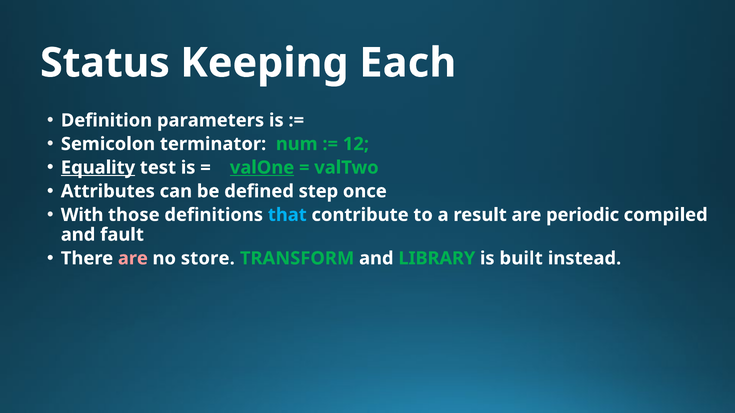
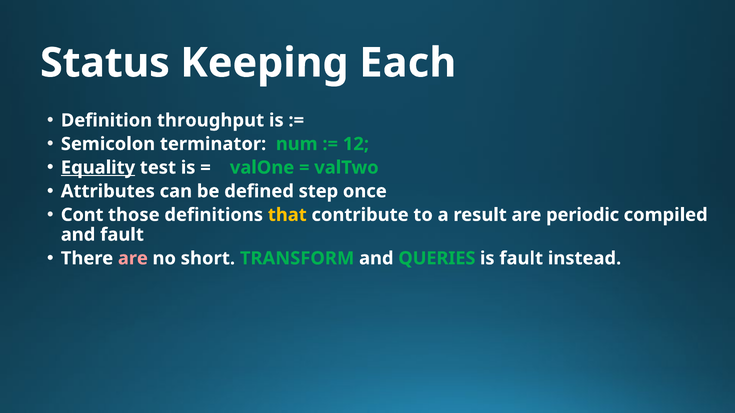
parameters: parameters -> throughput
valOne underline: present -> none
With: With -> Cont
that colour: light blue -> yellow
store: store -> short
LIBRARY: LIBRARY -> QUERIES
is built: built -> fault
